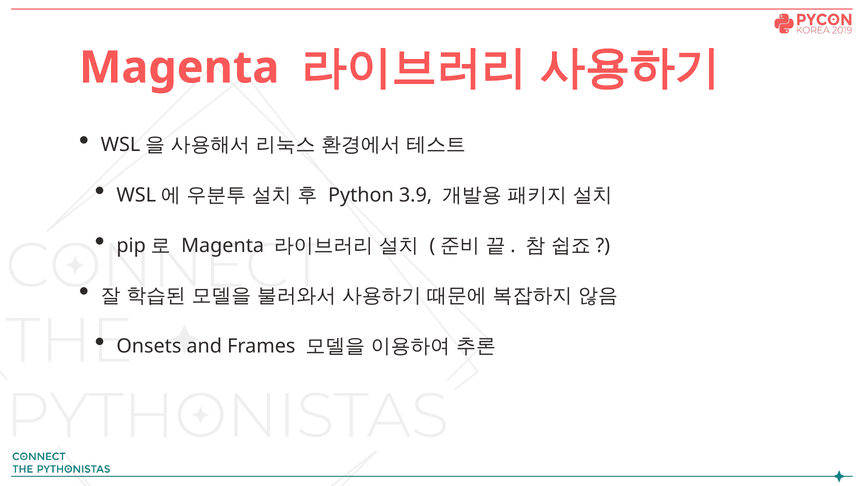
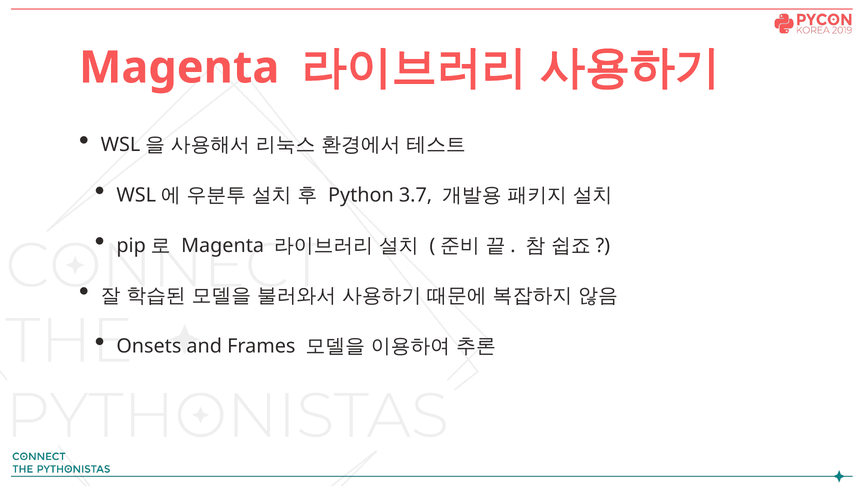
3.9: 3.9 -> 3.7
